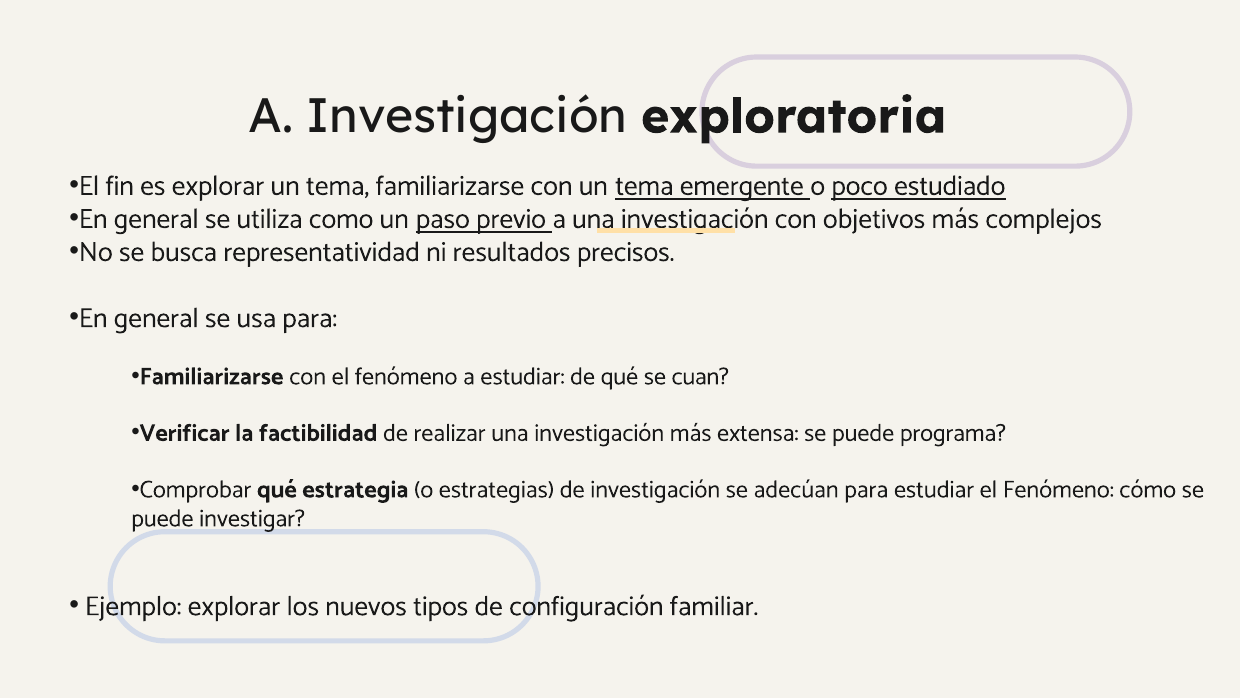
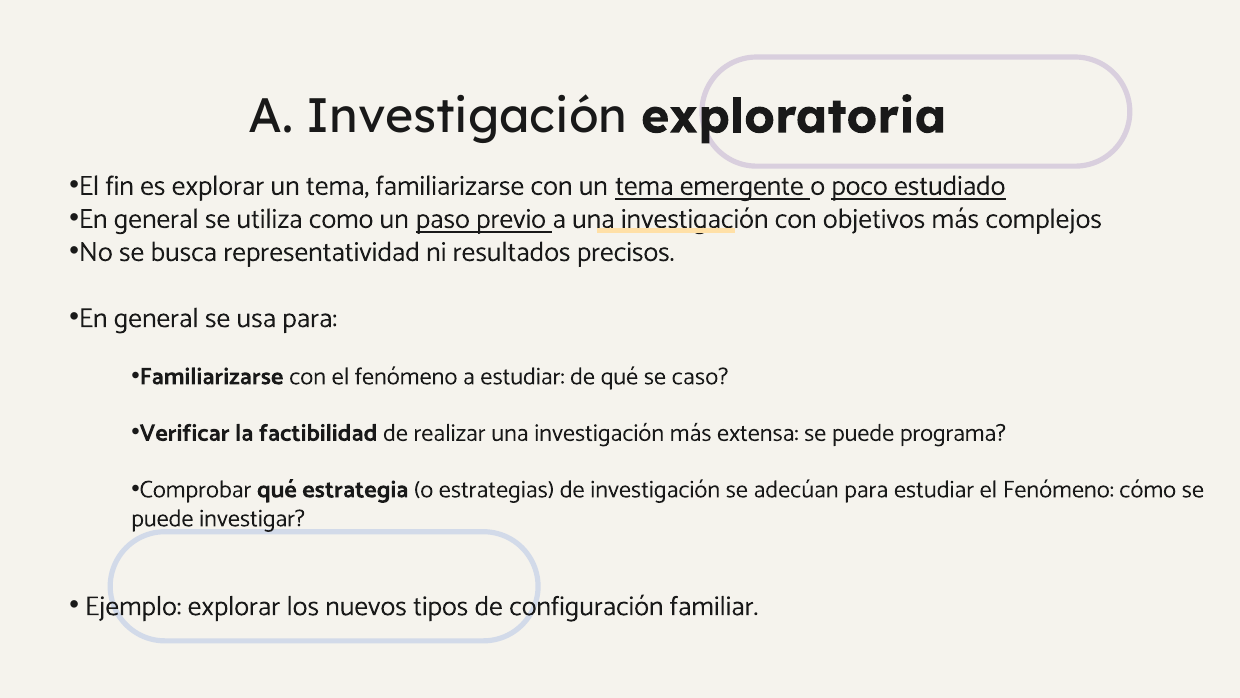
cuan: cuan -> caso
